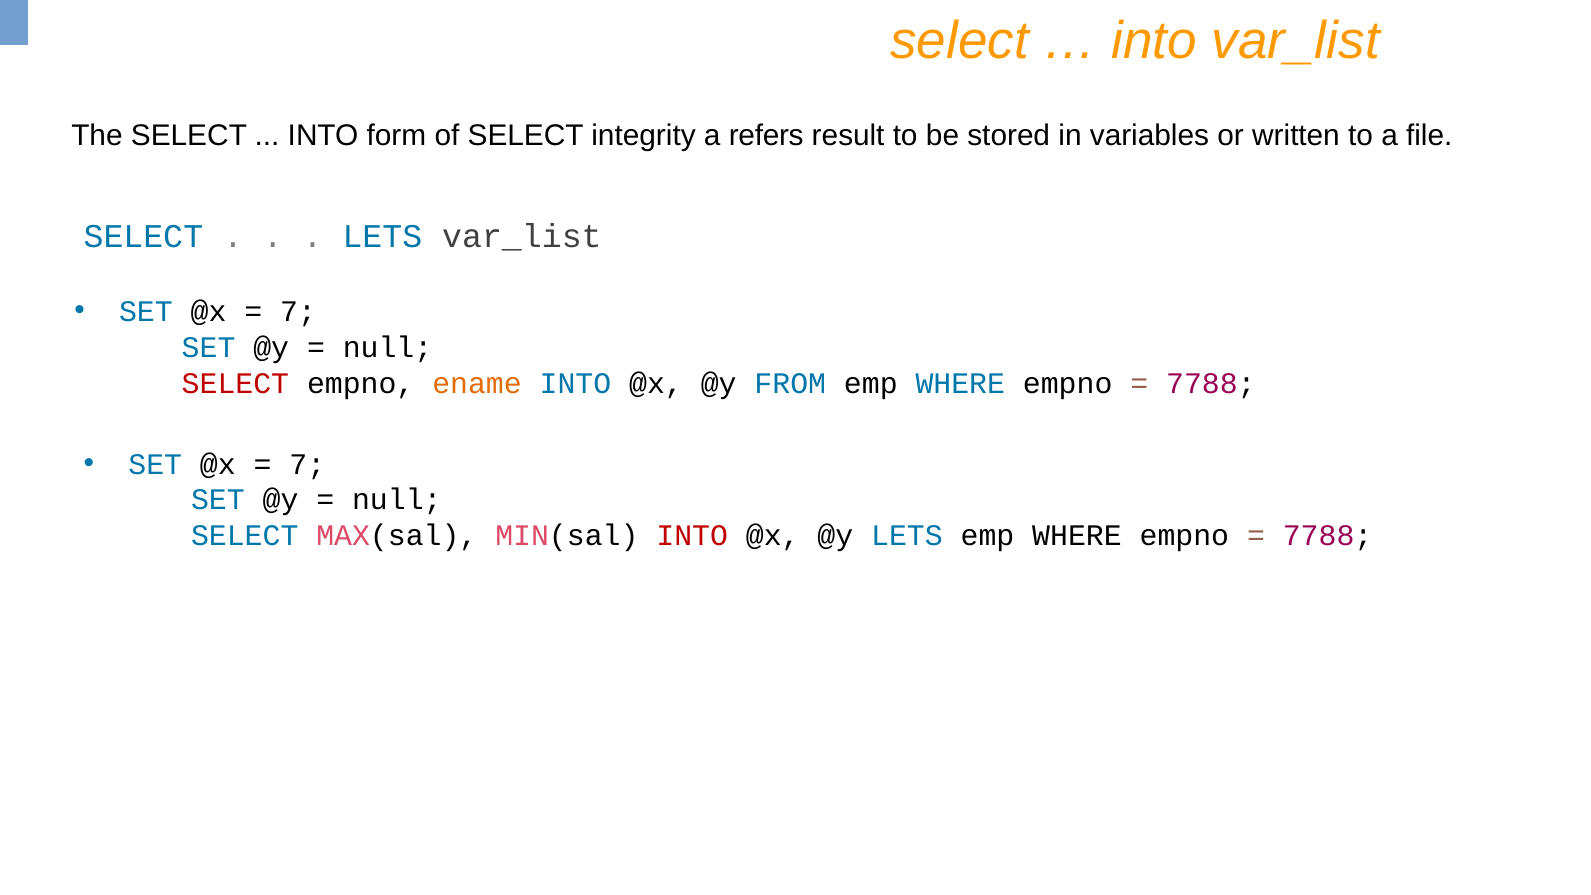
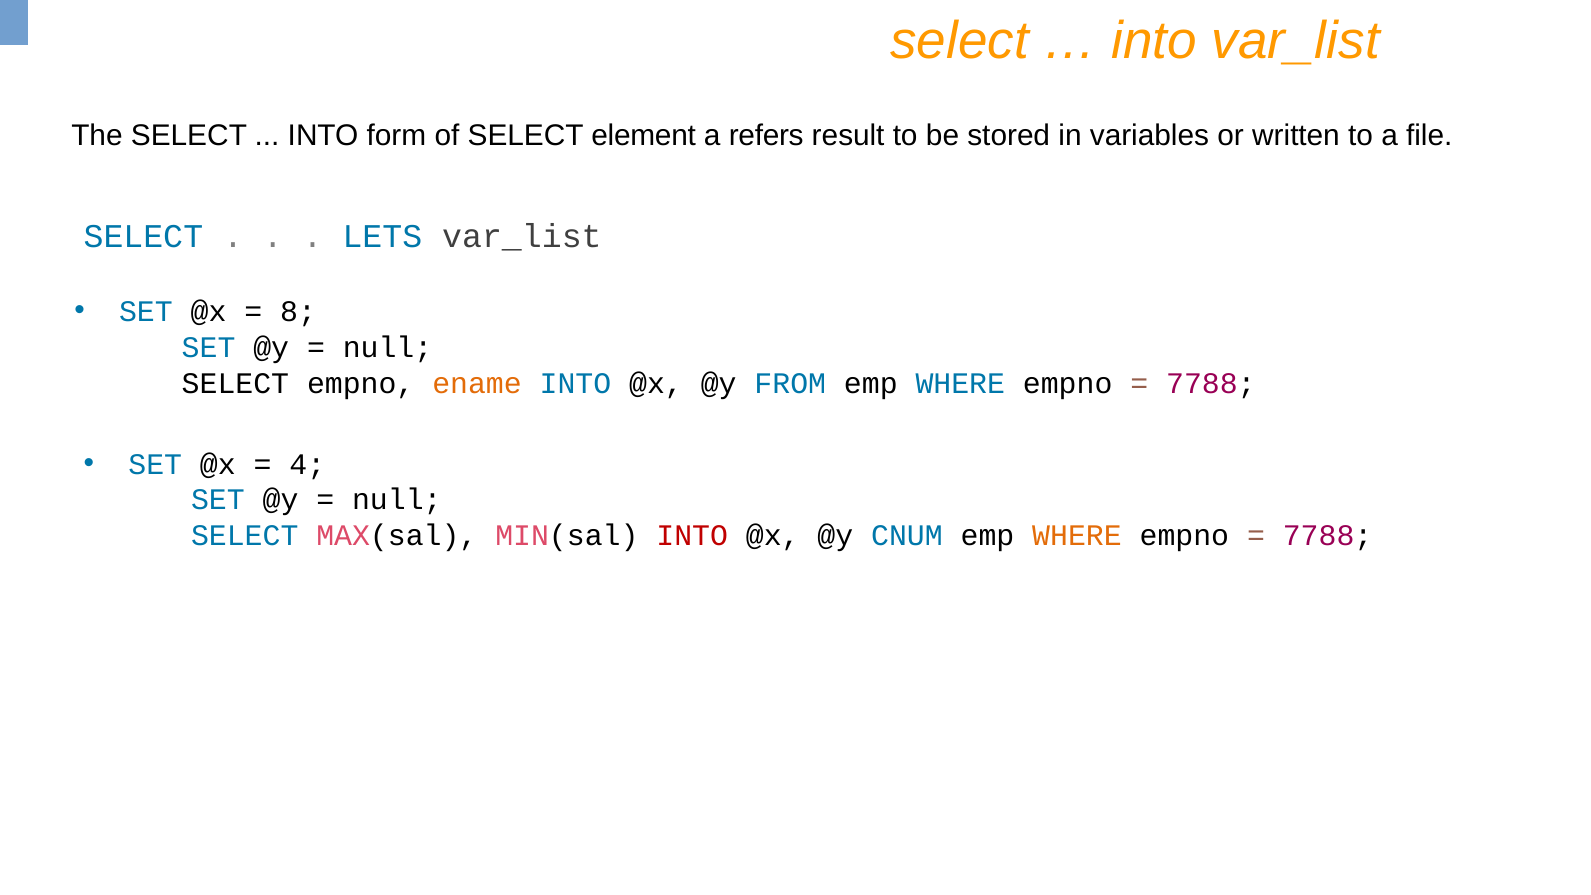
integrity: integrity -> element
7 at (298, 312): 7 -> 8
SELECT at (235, 383) colour: red -> black
7 at (307, 464): 7 -> 4
@y LETS: LETS -> CNUM
WHERE at (1077, 536) colour: black -> orange
